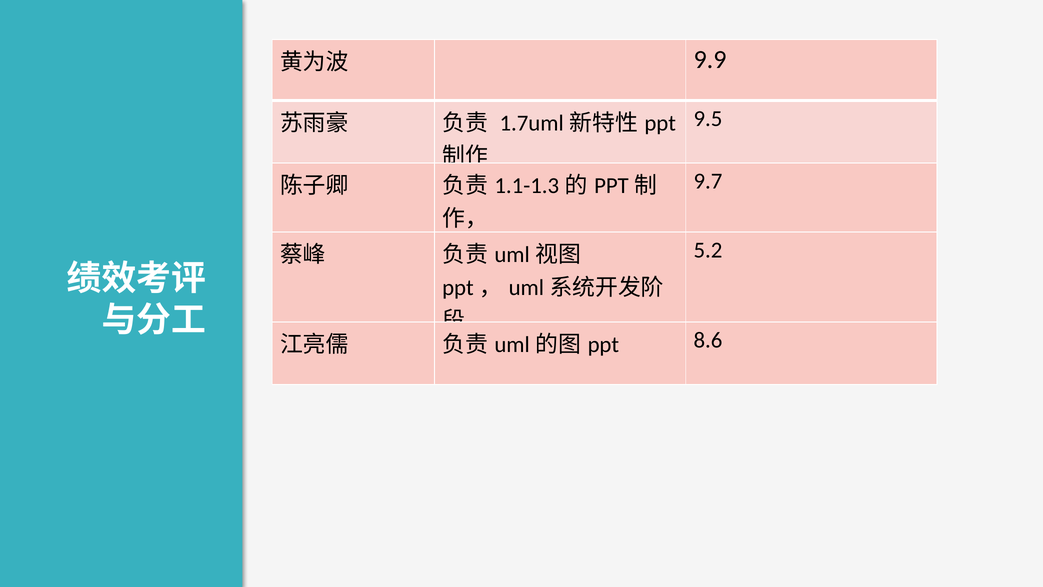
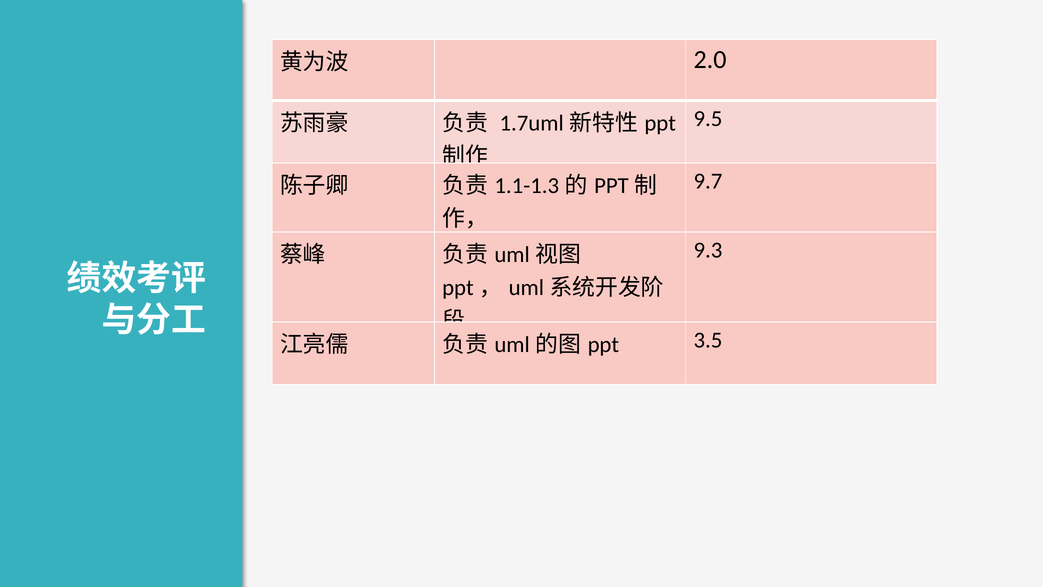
9.9: 9.9 -> 2.0
5.2: 5.2 -> 9.3
8.6: 8.6 -> 3.5
